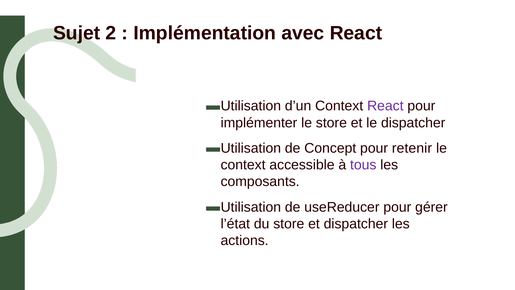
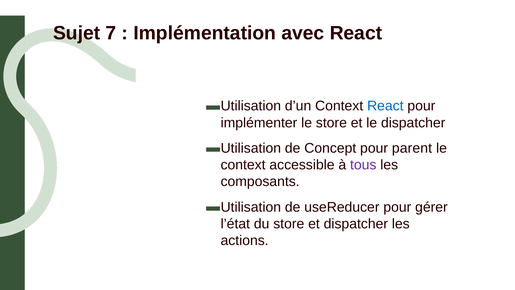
2: 2 -> 7
React at (385, 106) colour: purple -> blue
retenir: retenir -> parent
